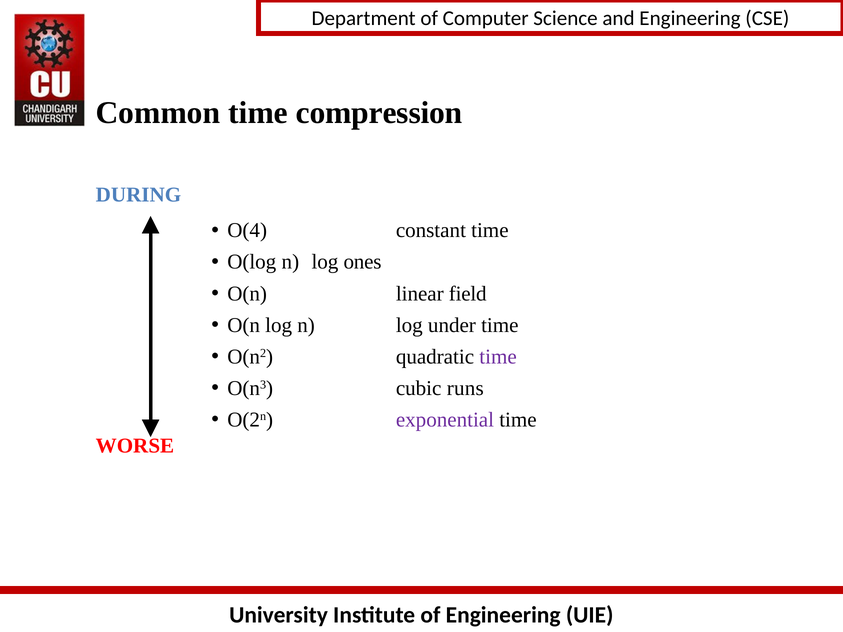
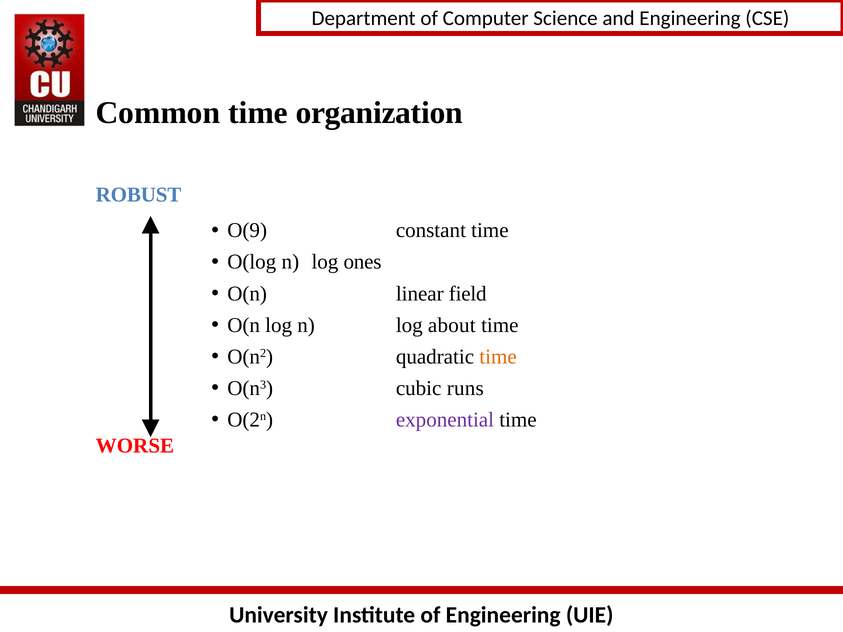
compression: compression -> organization
DURING: DURING -> ROBUST
O(4: O(4 -> O(9
under: under -> about
time at (498, 357) colour: purple -> orange
